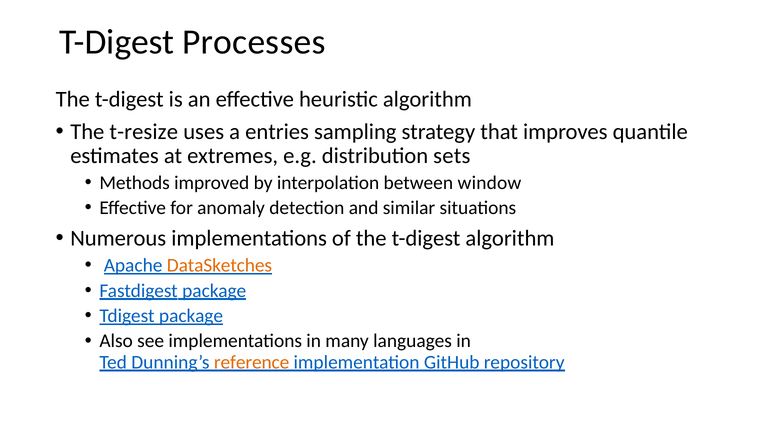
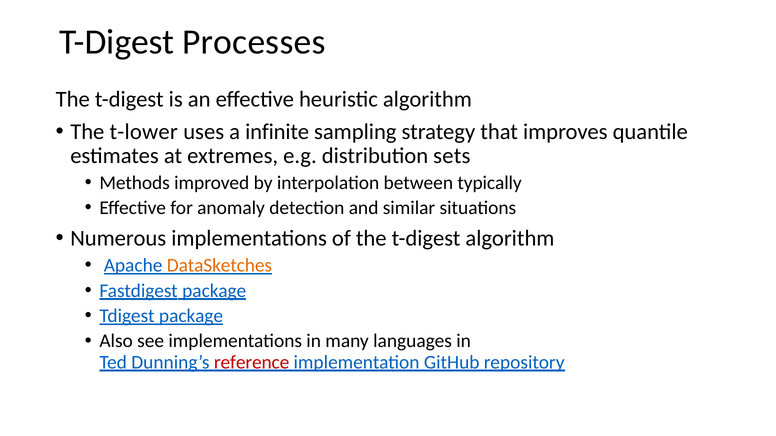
t-resize: t-resize -> t-lower
entries: entries -> infinite
window: window -> typically
reference colour: orange -> red
